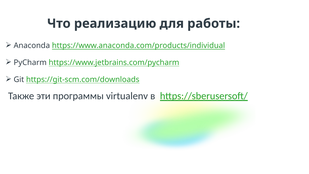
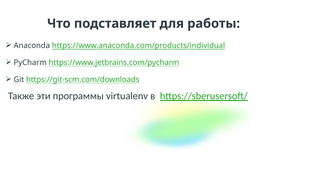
реализацию: реализацию -> подставляет
